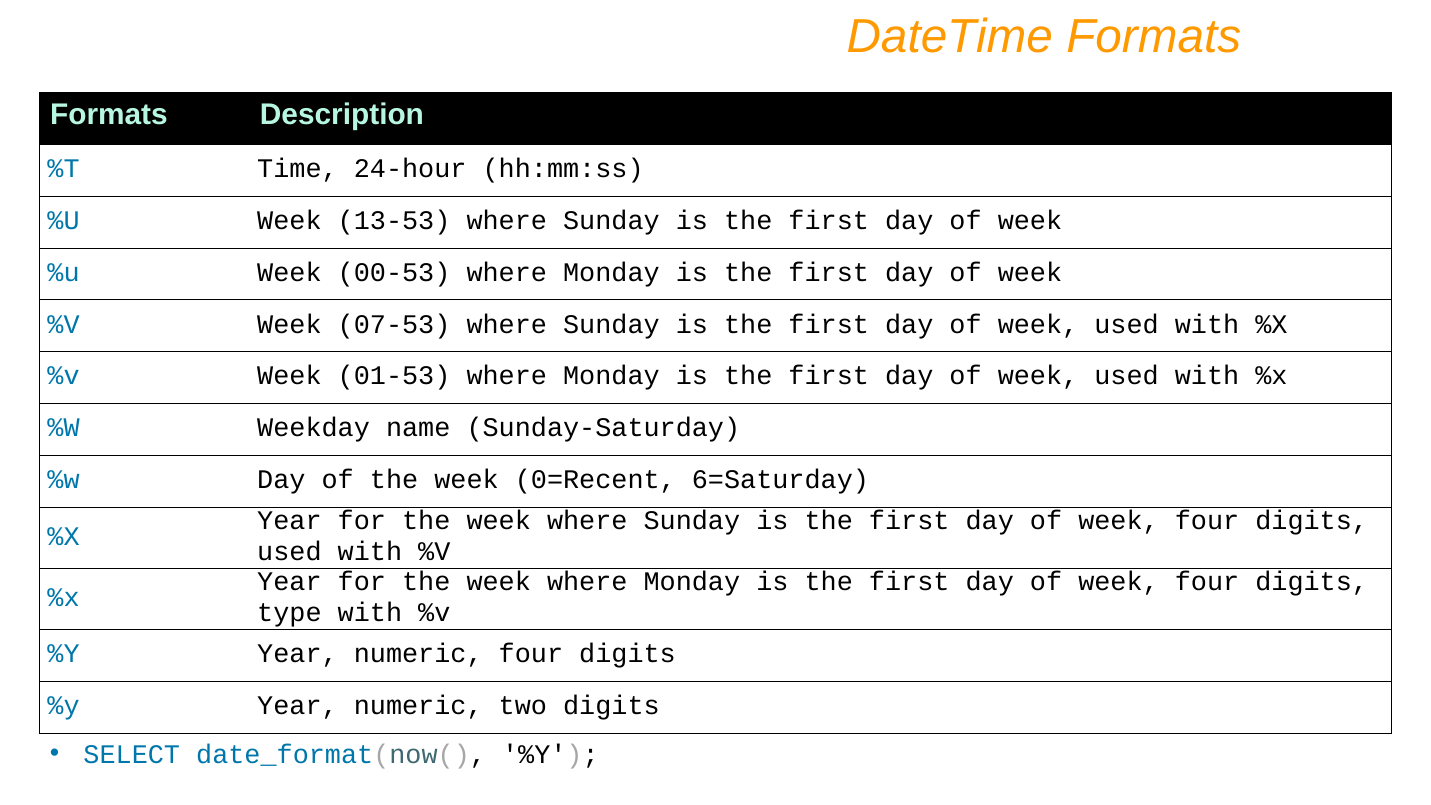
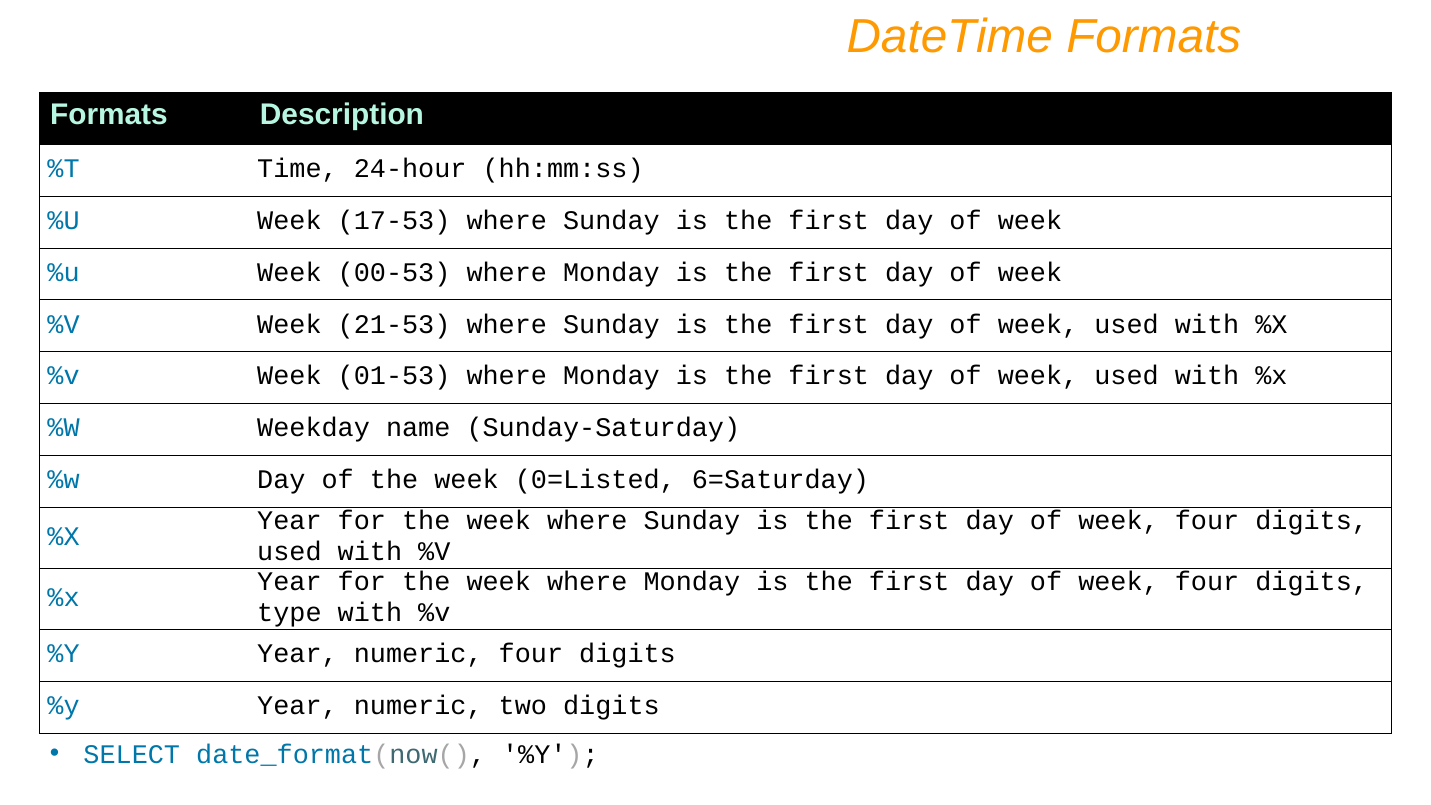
13-53: 13-53 -> 17-53
07-53: 07-53 -> 21-53
0=Recent: 0=Recent -> 0=Listed
